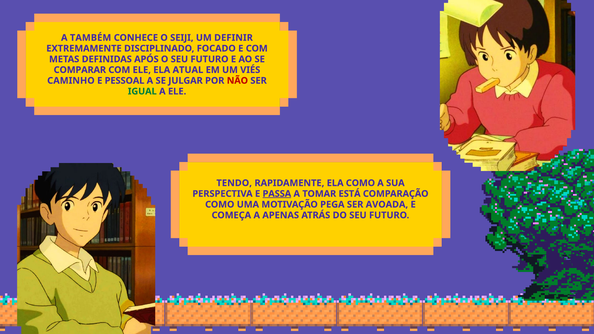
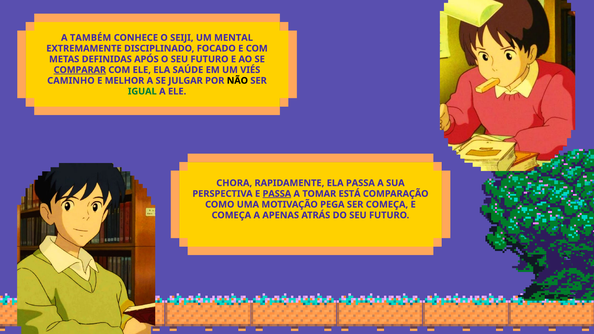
DEFINIR: DEFINIR -> MENTAL
COMPARAR underline: none -> present
ATUAL: ATUAL -> SAÚDE
PESSOAL: PESSOAL -> MELHOR
NÃO colour: red -> black
TENDO: TENDO -> CHORA
ELA COMO: COMO -> PASSA
SER AVOADA: AVOADA -> COMEÇA
